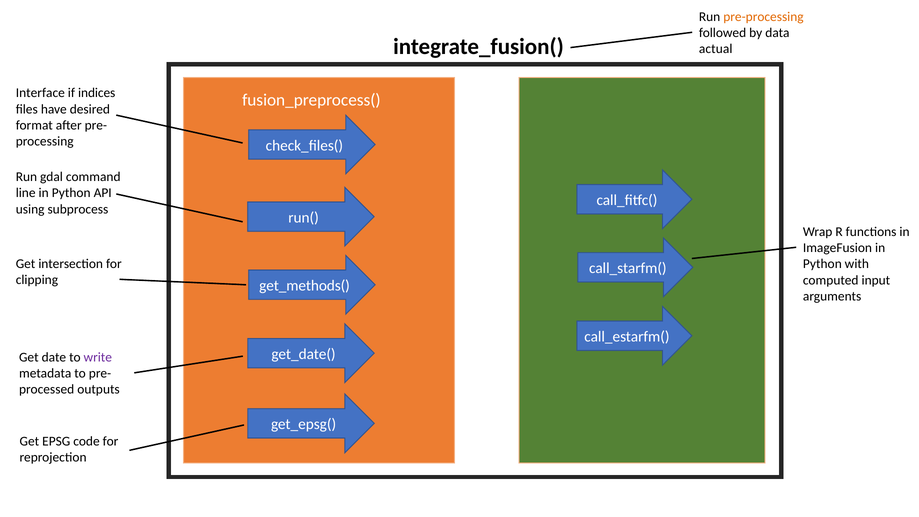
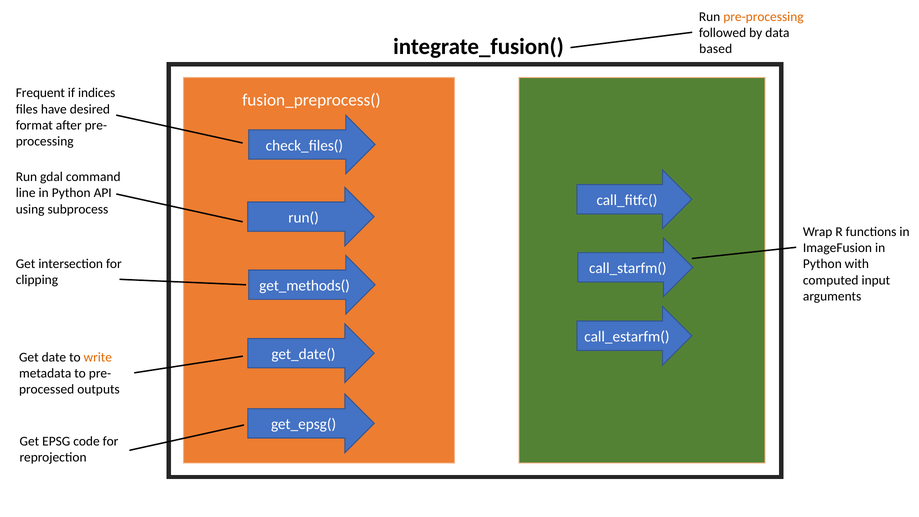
actual: actual -> based
Interface: Interface -> Frequent
write colour: purple -> orange
